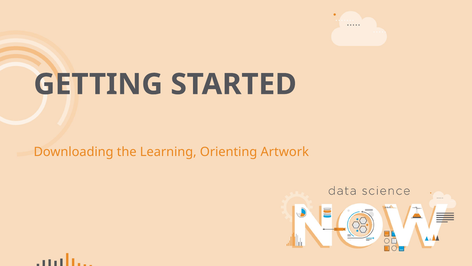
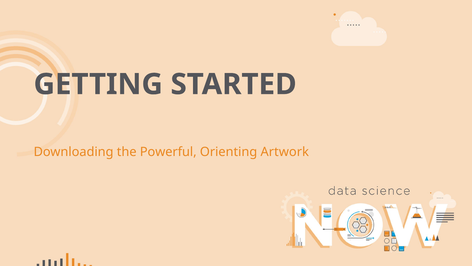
Learning: Learning -> Powerful
